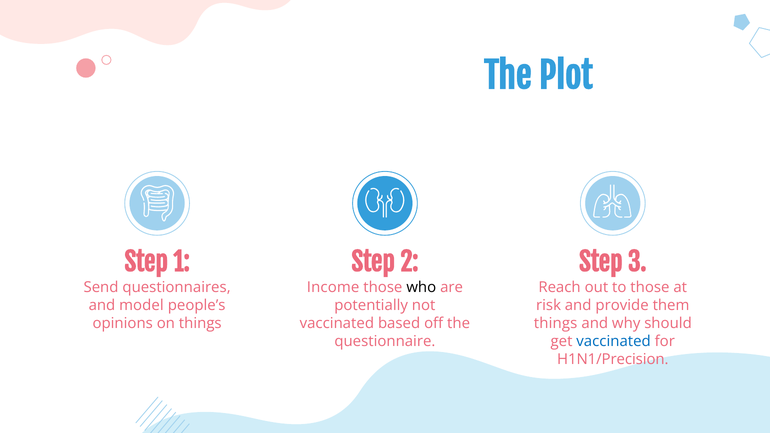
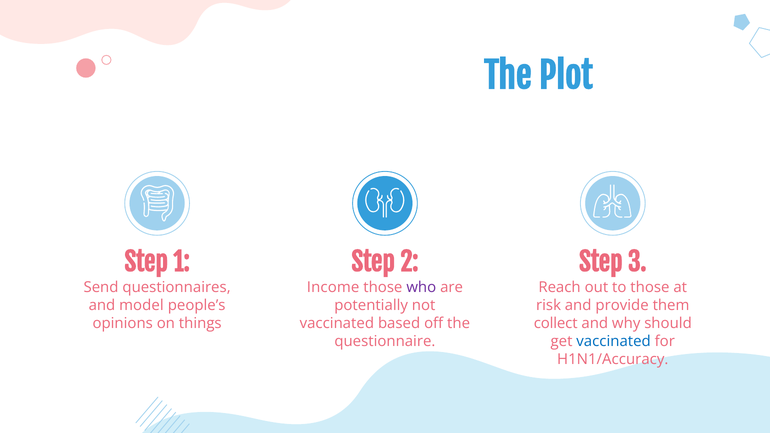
who colour: black -> purple
things at (556, 324): things -> collect
H1N1/Precision: H1N1/Precision -> H1N1/Accuracy
